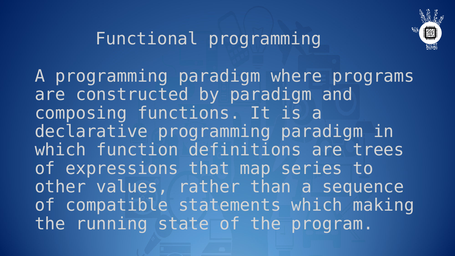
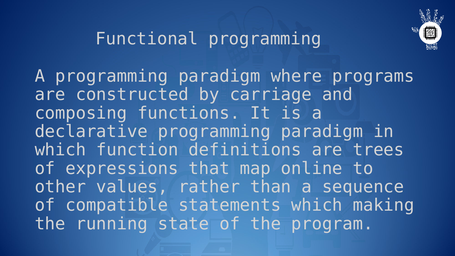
by paradigm: paradigm -> carriage
series: series -> online
